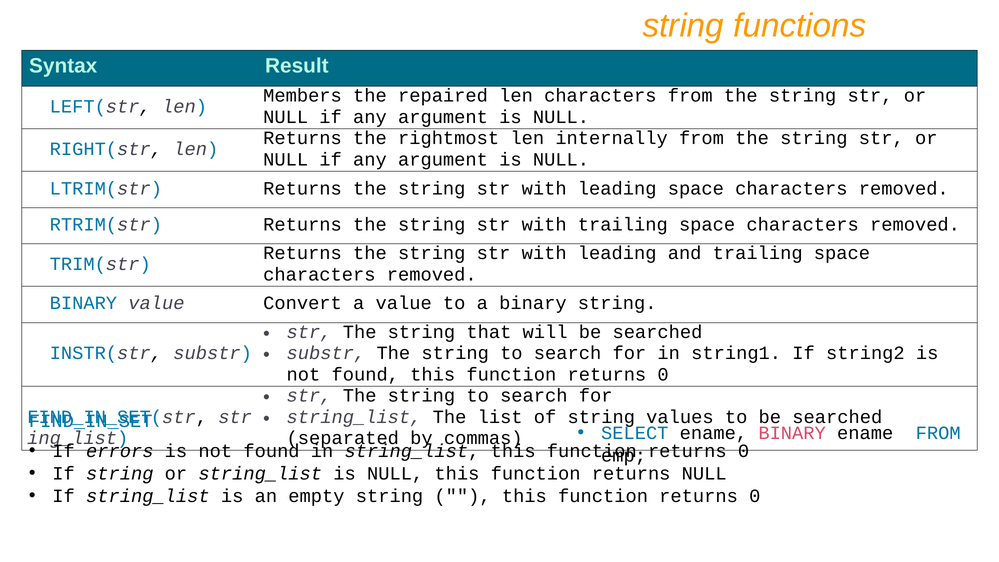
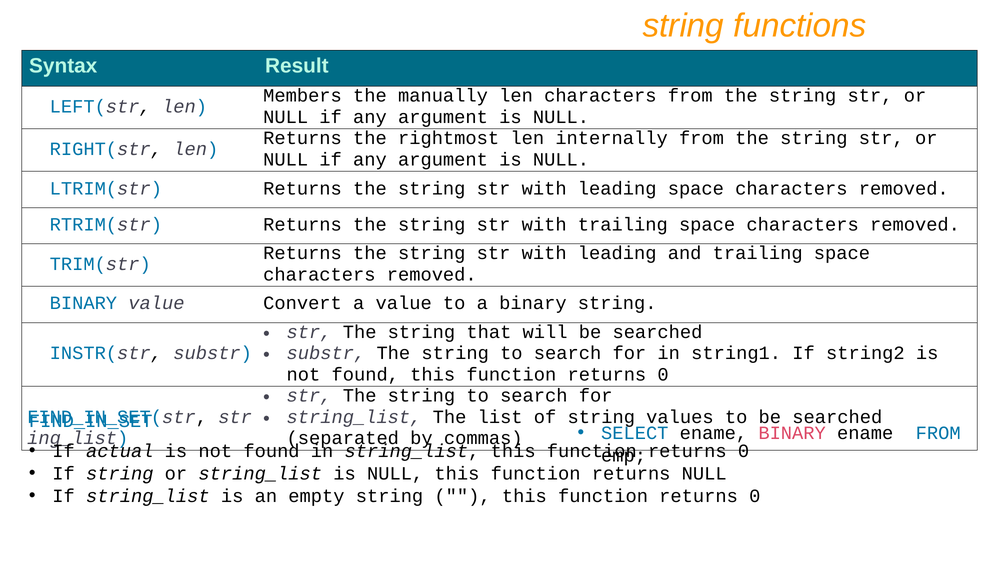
repaired: repaired -> manually
errors: errors -> actual
